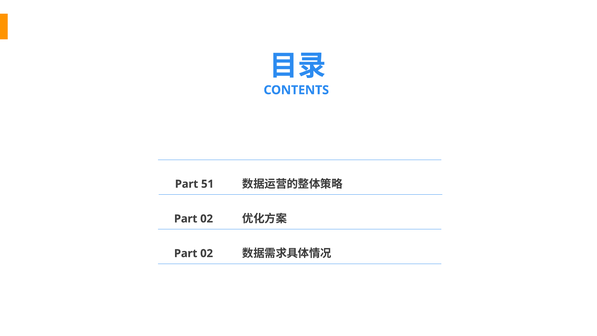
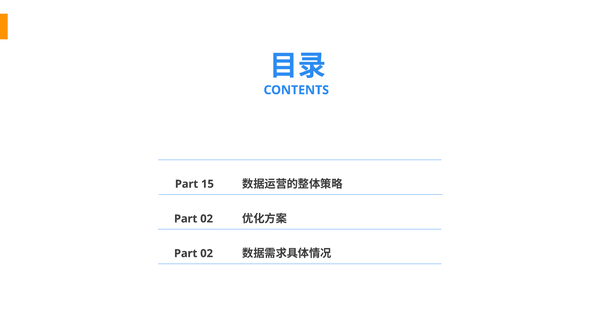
51: 51 -> 15
